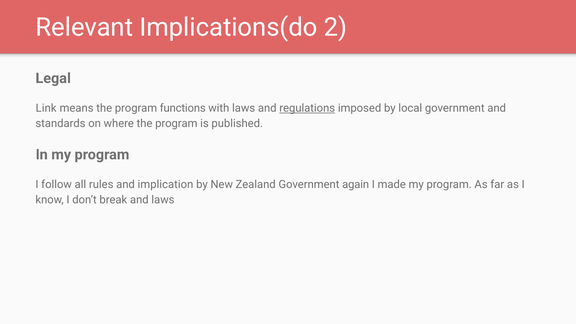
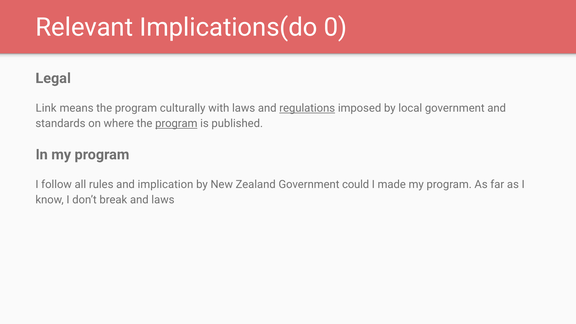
2: 2 -> 0
functions: functions -> culturally
program at (176, 124) underline: none -> present
again: again -> could
